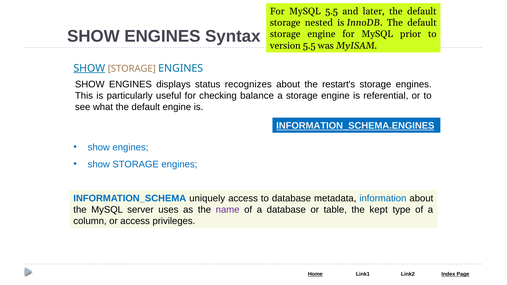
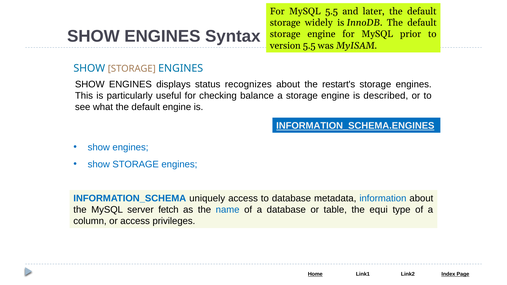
nested: nested -> widely
SHOW at (89, 68) underline: present -> none
referential: referential -> described
uses: uses -> fetch
name colour: purple -> blue
kept: kept -> equi
